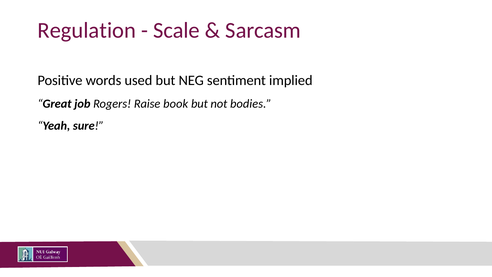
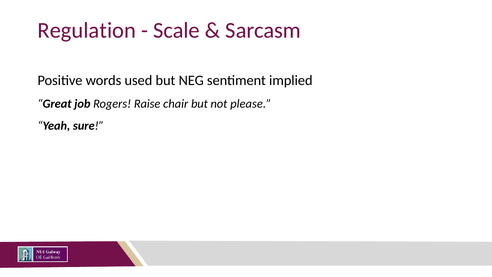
book: book -> chair
bodies: bodies -> please
